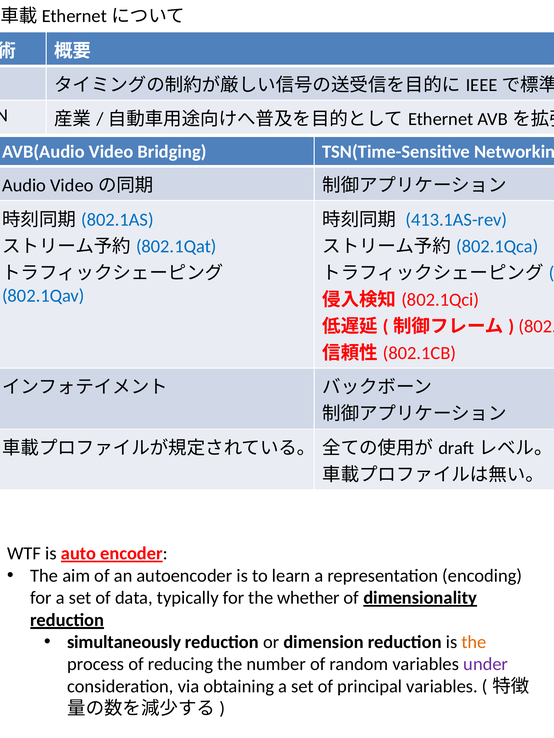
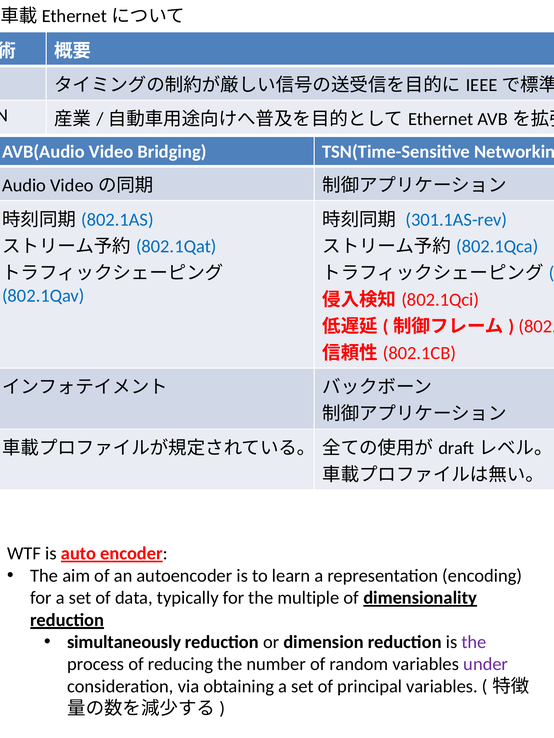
413.1AS-rev: 413.1AS-rev -> 301.1AS-rev
whether: whether -> multiple
the at (474, 643) colour: orange -> purple
